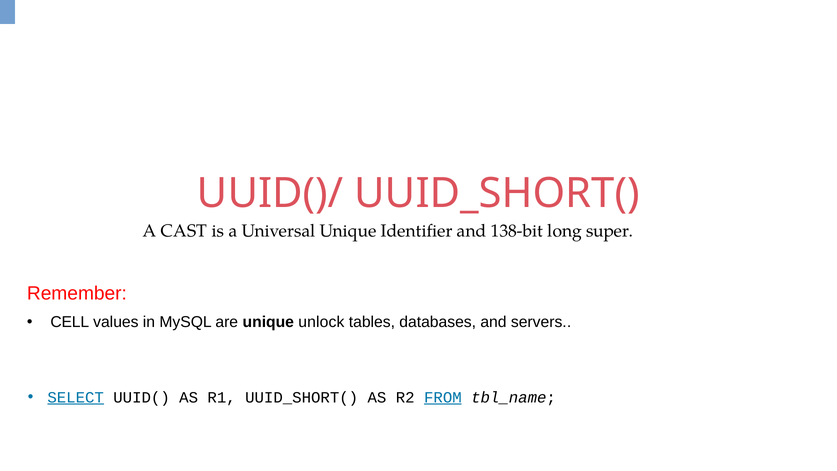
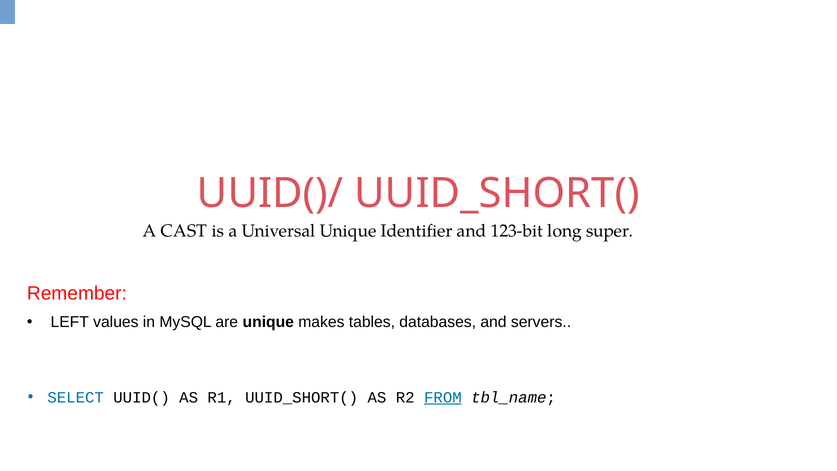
138-bit: 138-bit -> 123-bit
CELL: CELL -> LEFT
unlock: unlock -> makes
SELECT underline: present -> none
